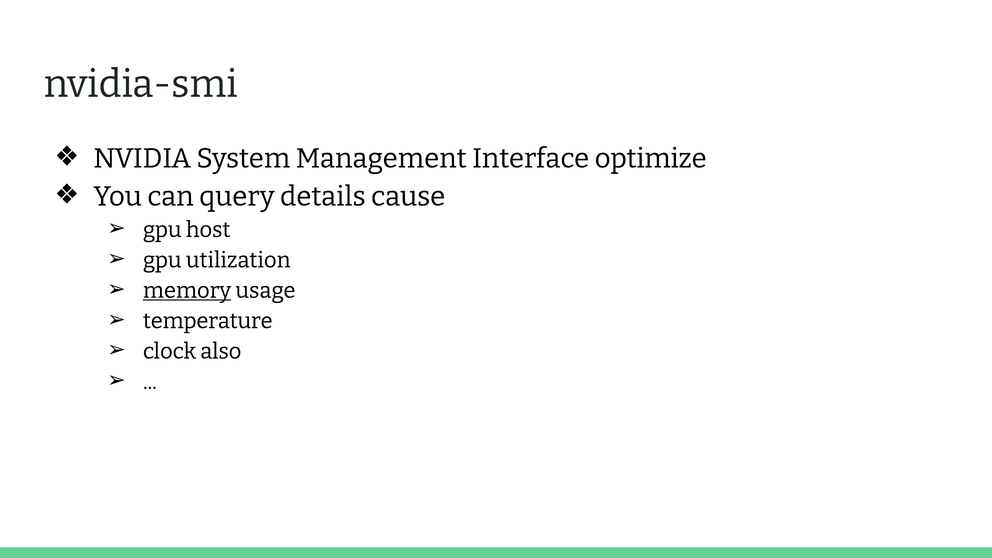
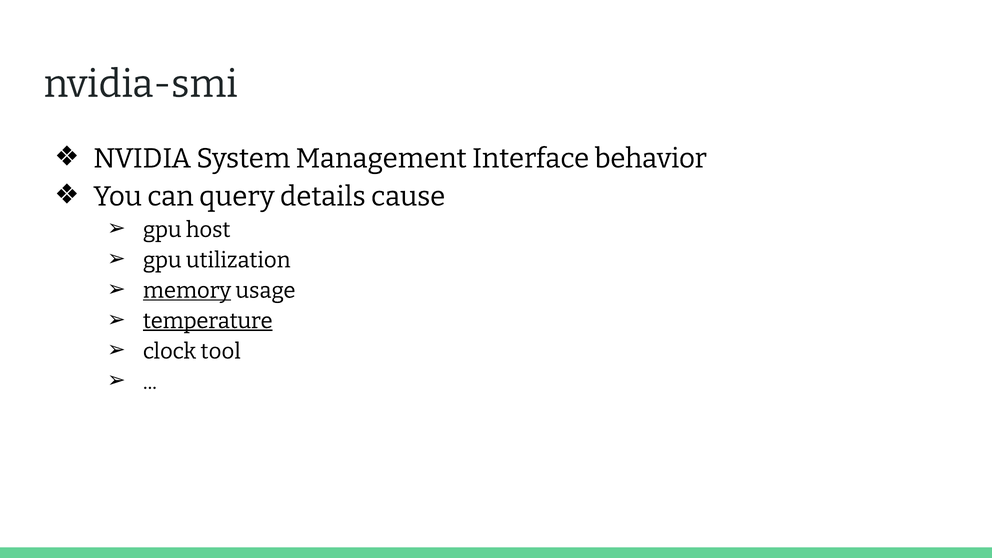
optimize: optimize -> behavior
temperature underline: none -> present
also: also -> tool
